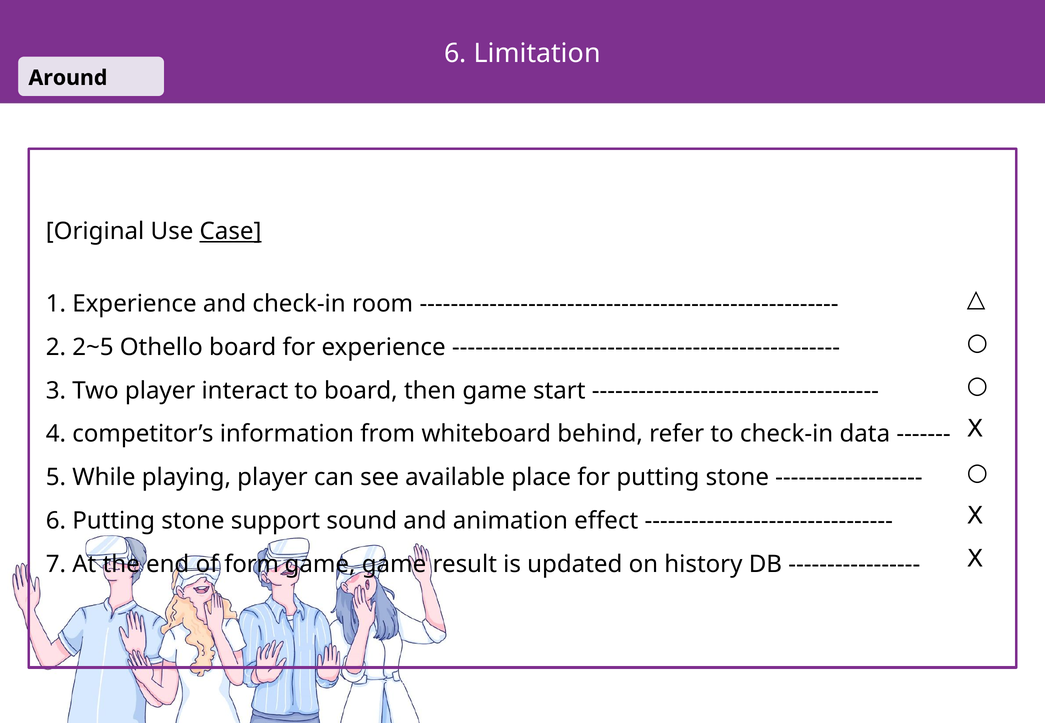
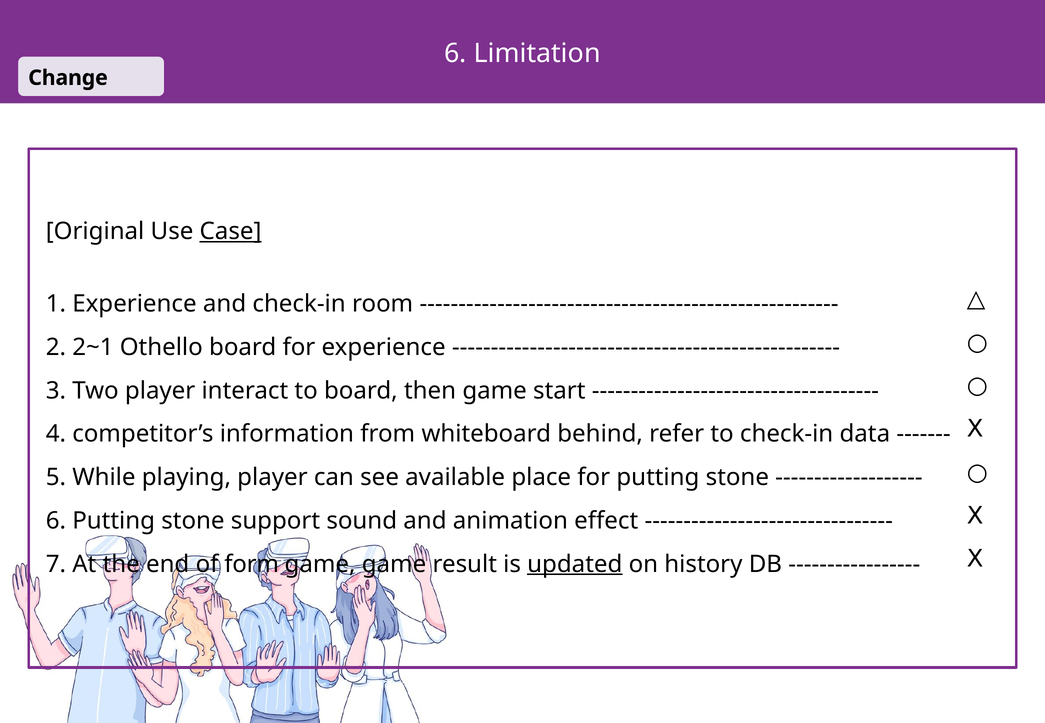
Around: Around -> Change
2~5: 2~5 -> 2~1
updated underline: none -> present
